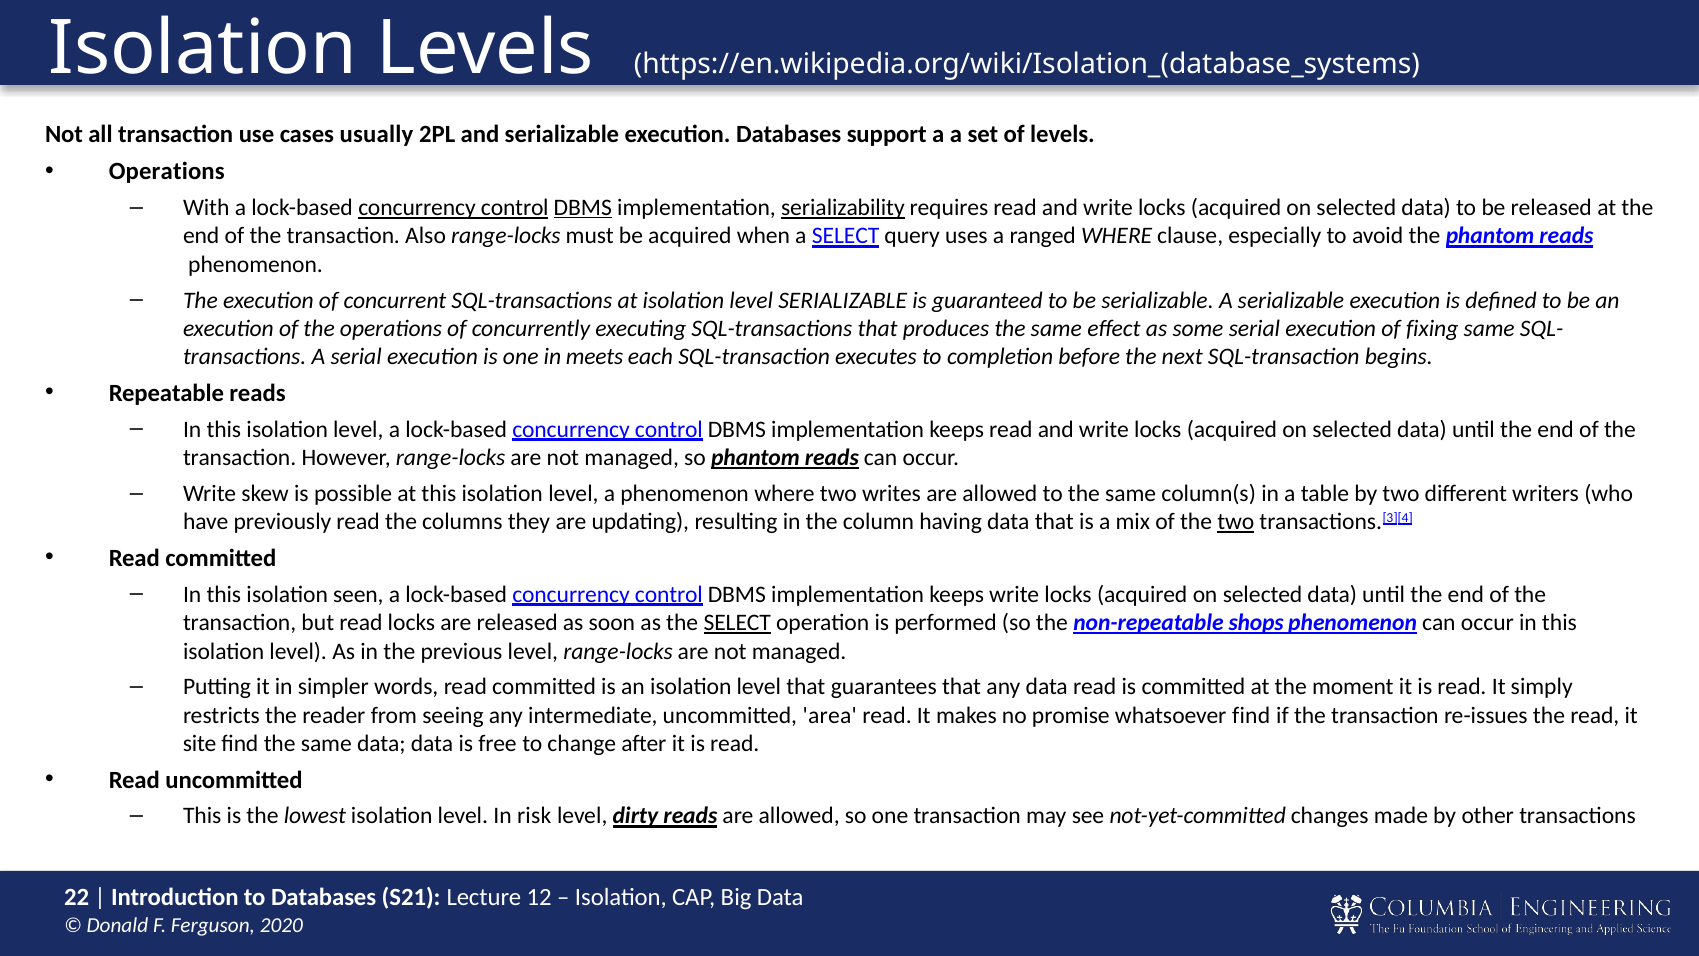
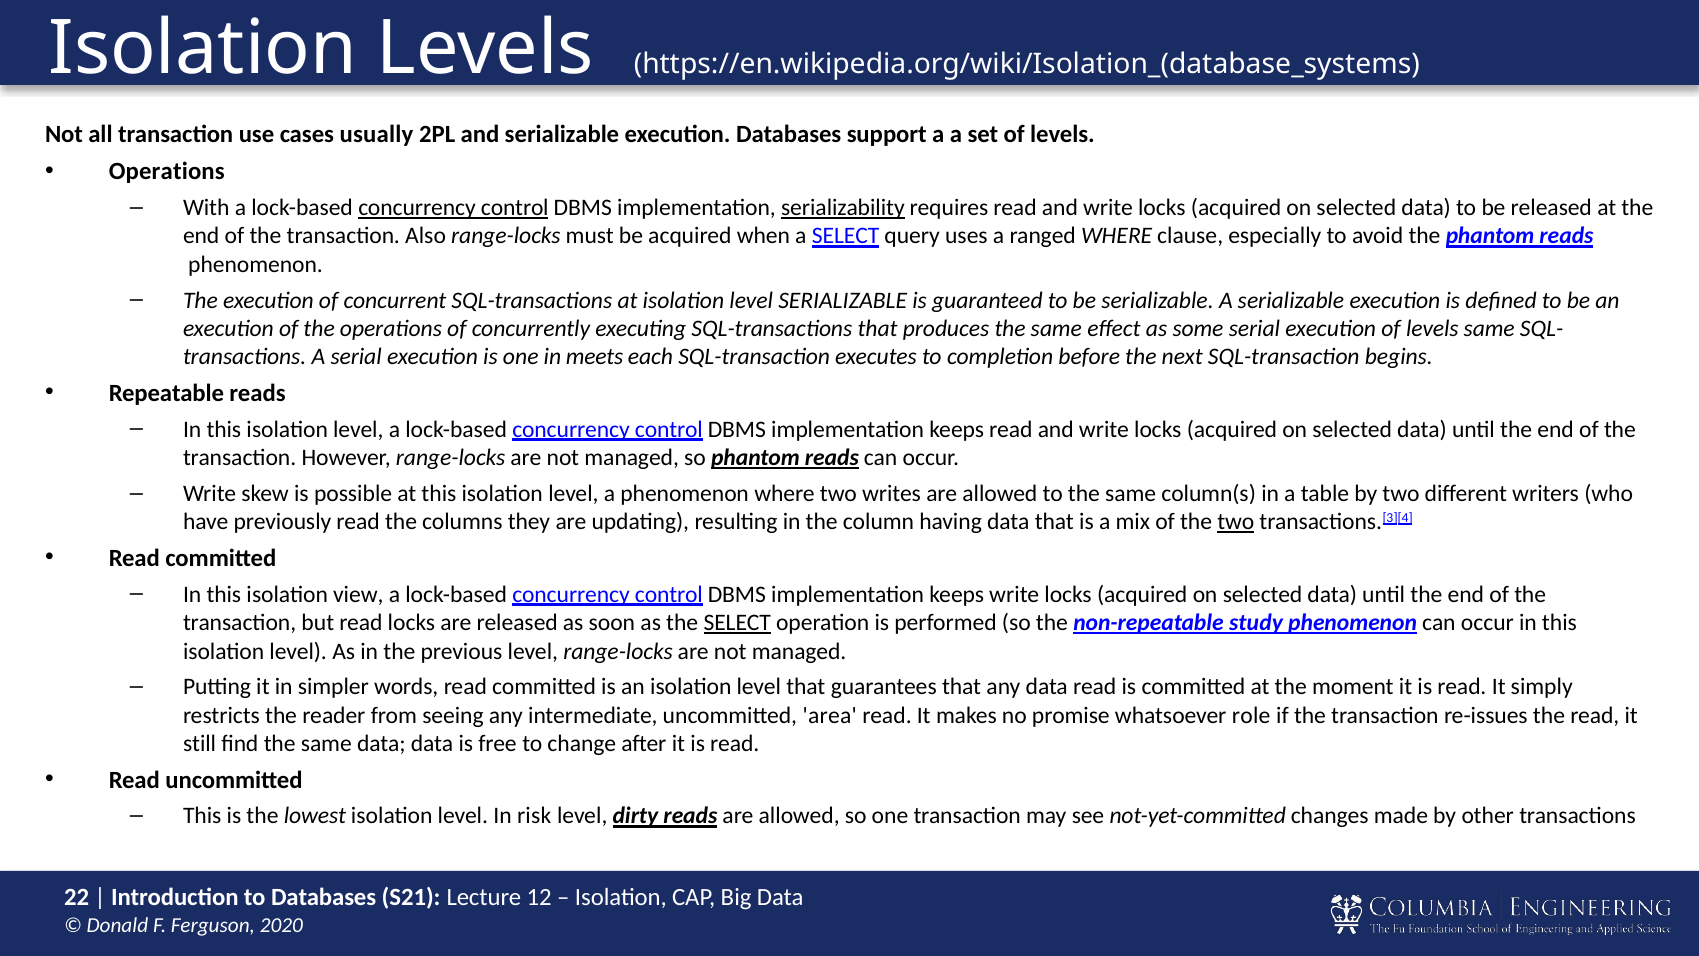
DBMS at (583, 207) underline: present -> none
execution of fixing: fixing -> levels
seen: seen -> view
shops: shops -> study
whatsoever find: find -> role
site: site -> still
